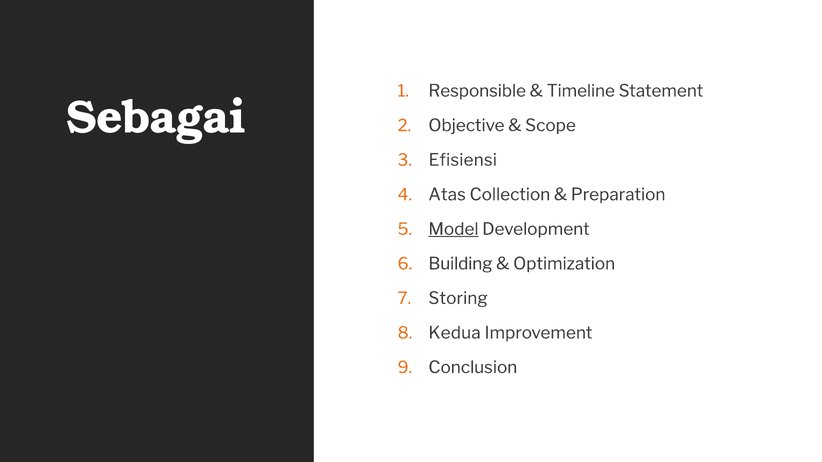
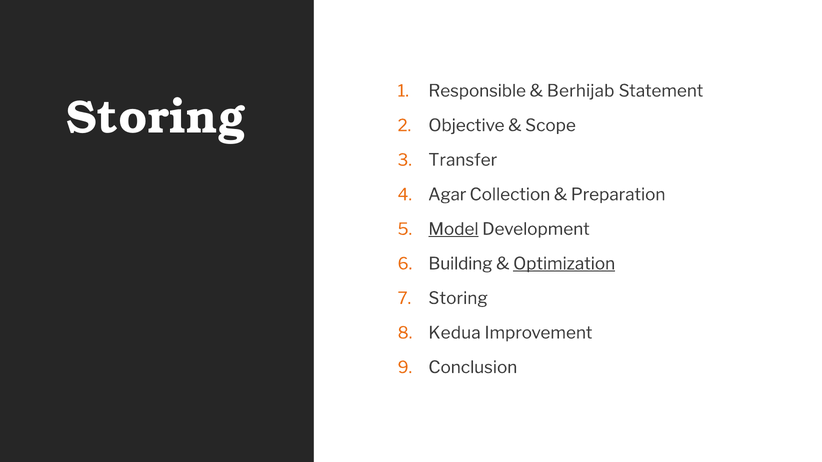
Timeline: Timeline -> Berhijab
Sebagai at (156, 117): Sebagai -> Storing
Efisiensi: Efisiensi -> Transfer
Atas: Atas -> Agar
Optimization underline: none -> present
